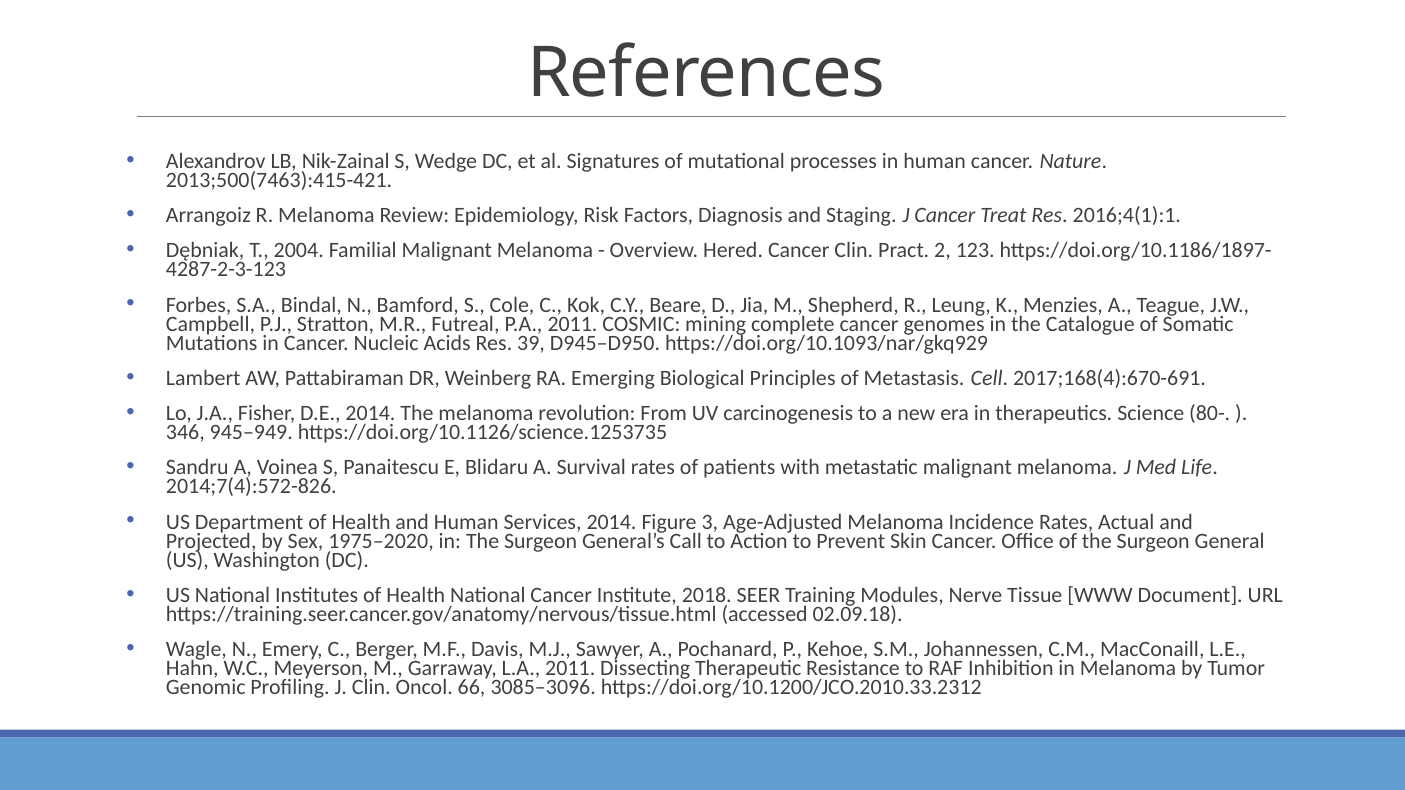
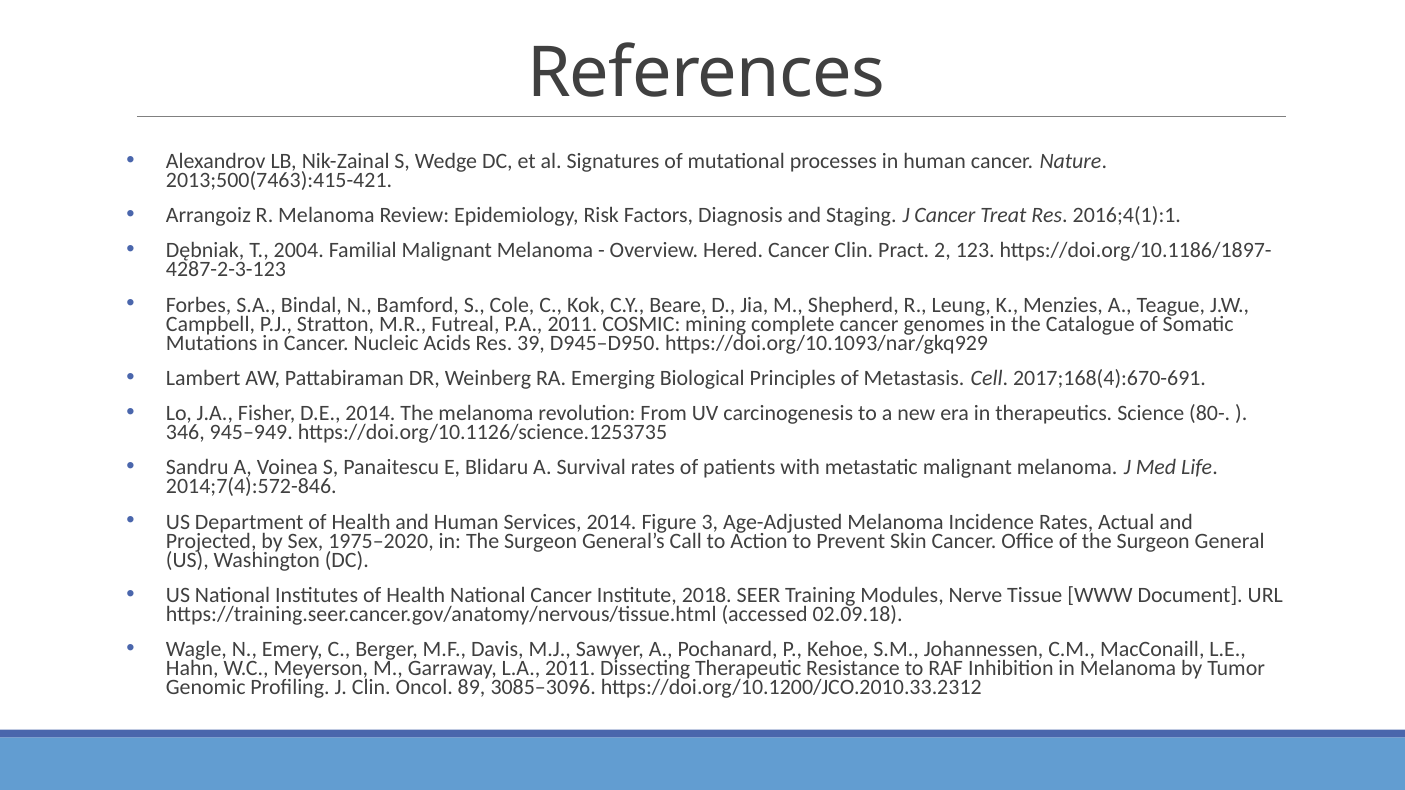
2014;7(4):572-826: 2014;7(4):572-826 -> 2014;7(4):572-846
66: 66 -> 89
